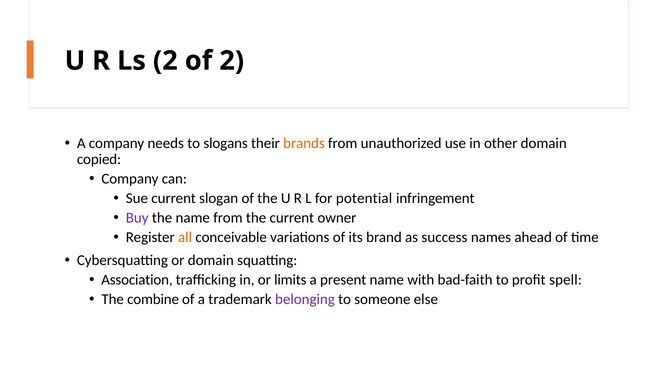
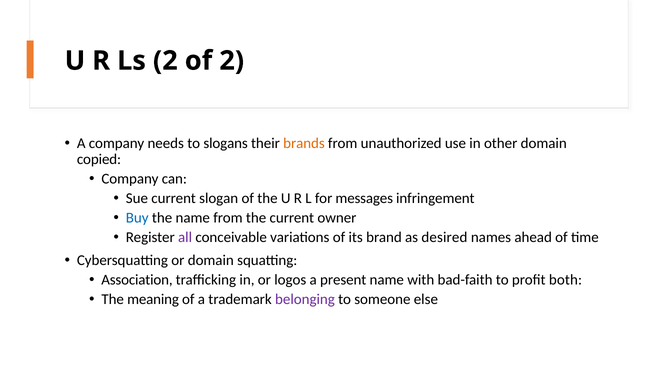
potential: potential -> messages
Buy colour: purple -> blue
all colour: orange -> purple
success: success -> desired
limits: limits -> logos
spell: spell -> both
combine: combine -> meaning
